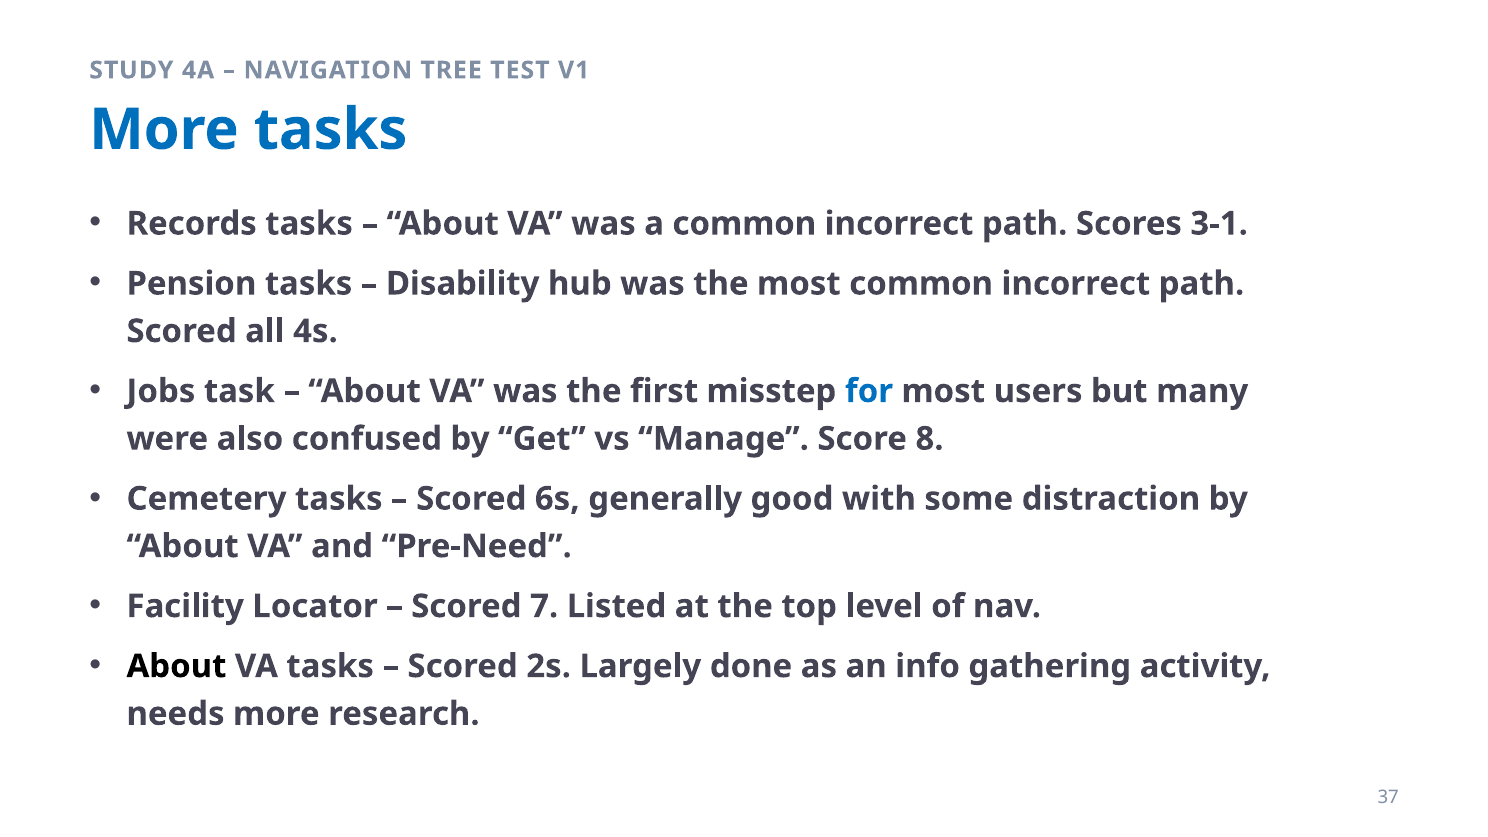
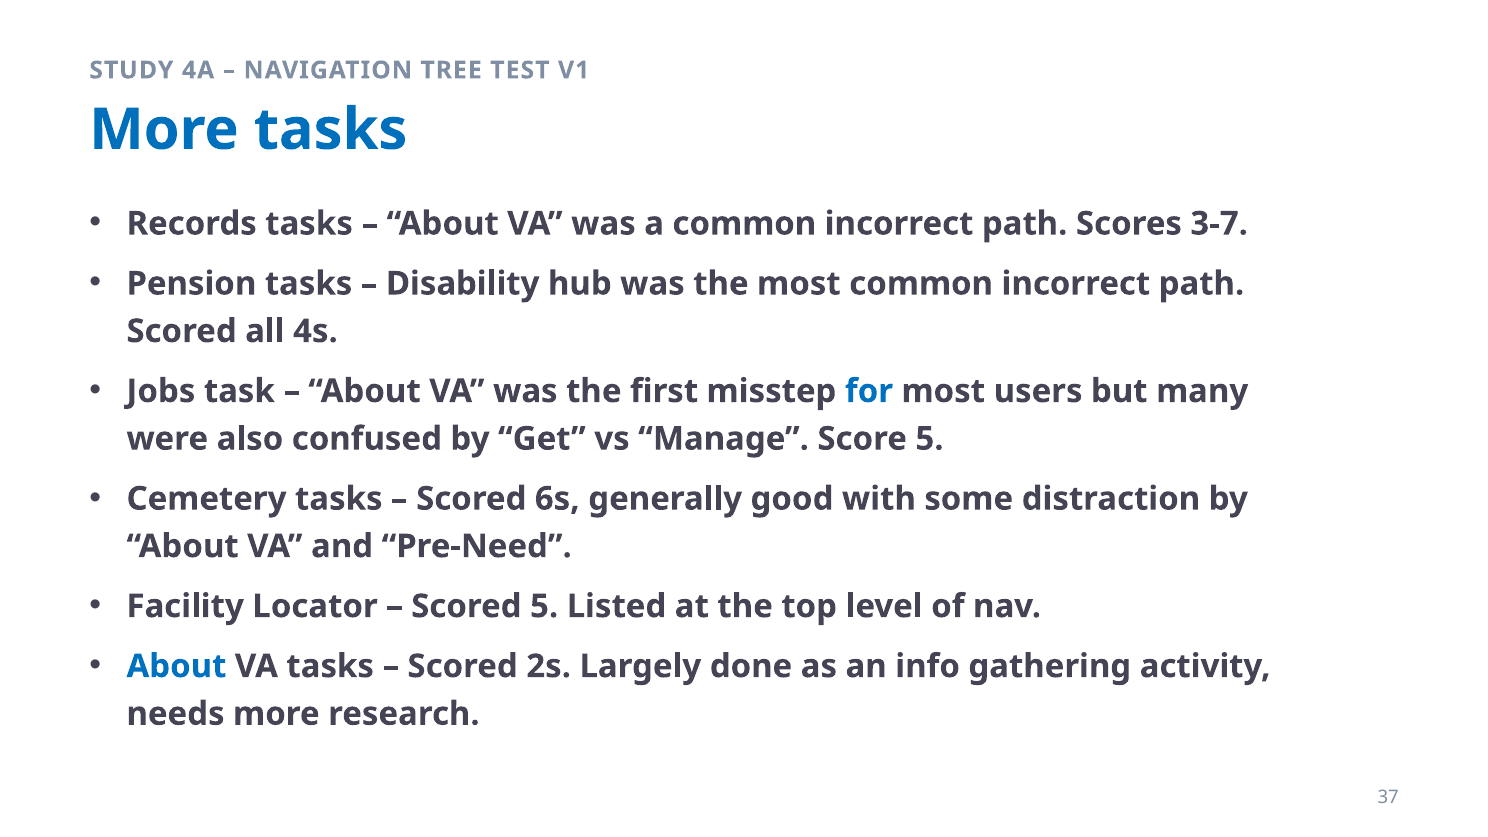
3-1: 3-1 -> 3-7
Score 8: 8 -> 5
Scored 7: 7 -> 5
About at (176, 666) colour: black -> blue
